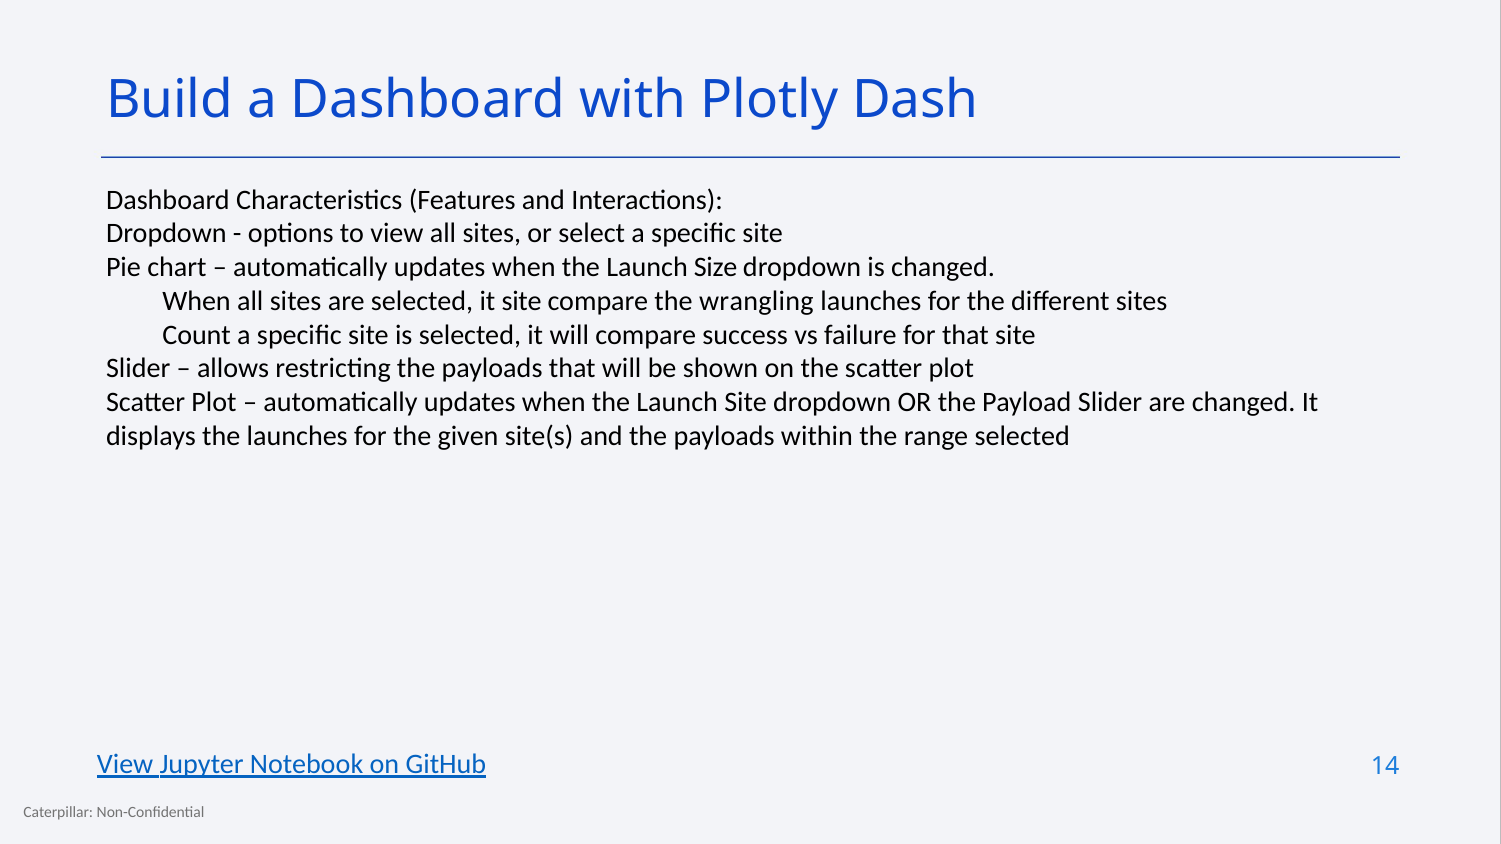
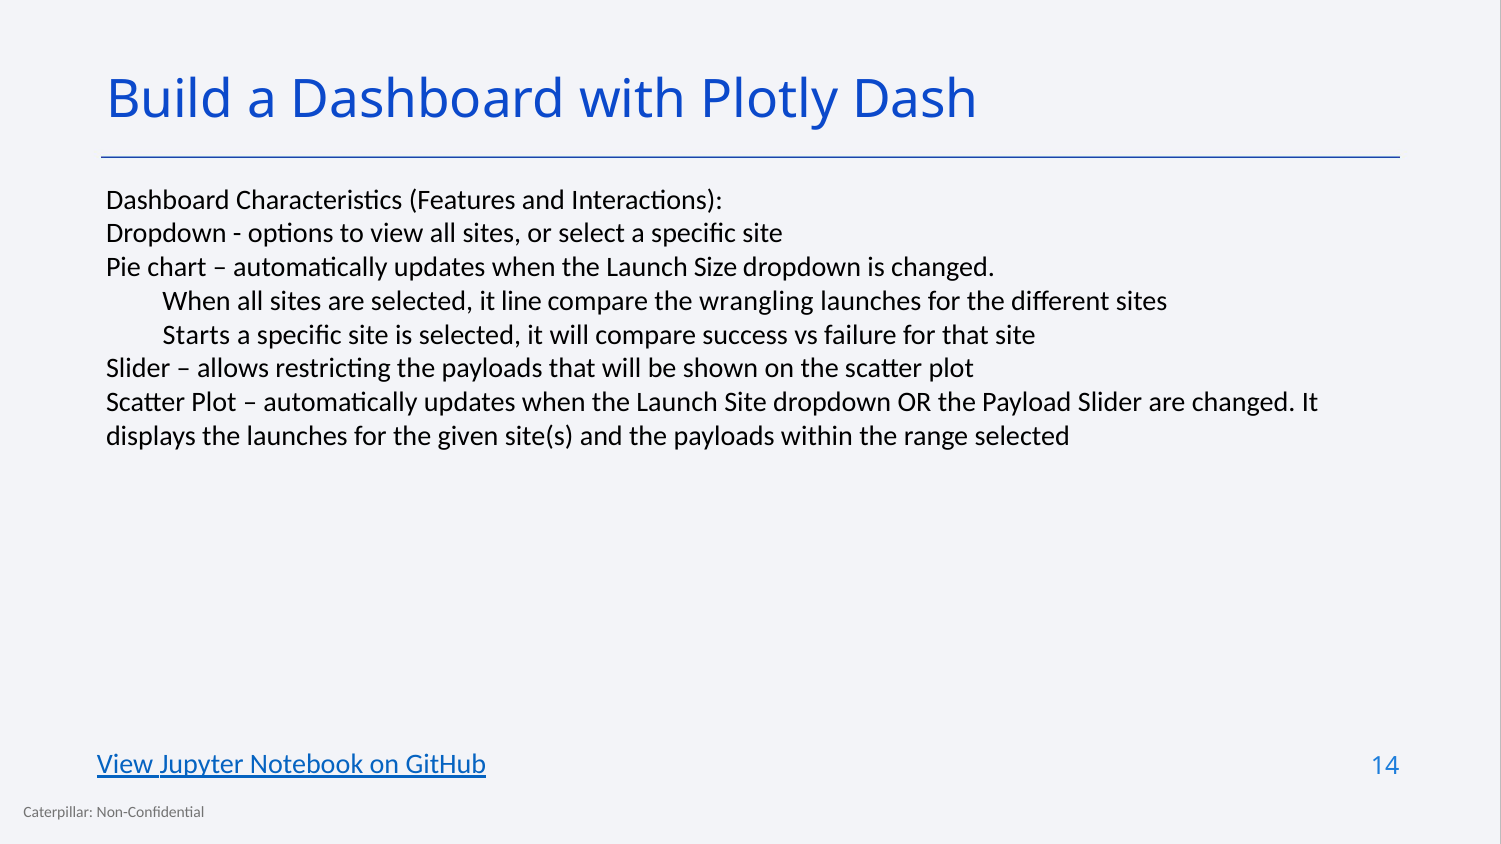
it site: site -> line
Count: Count -> Starts
